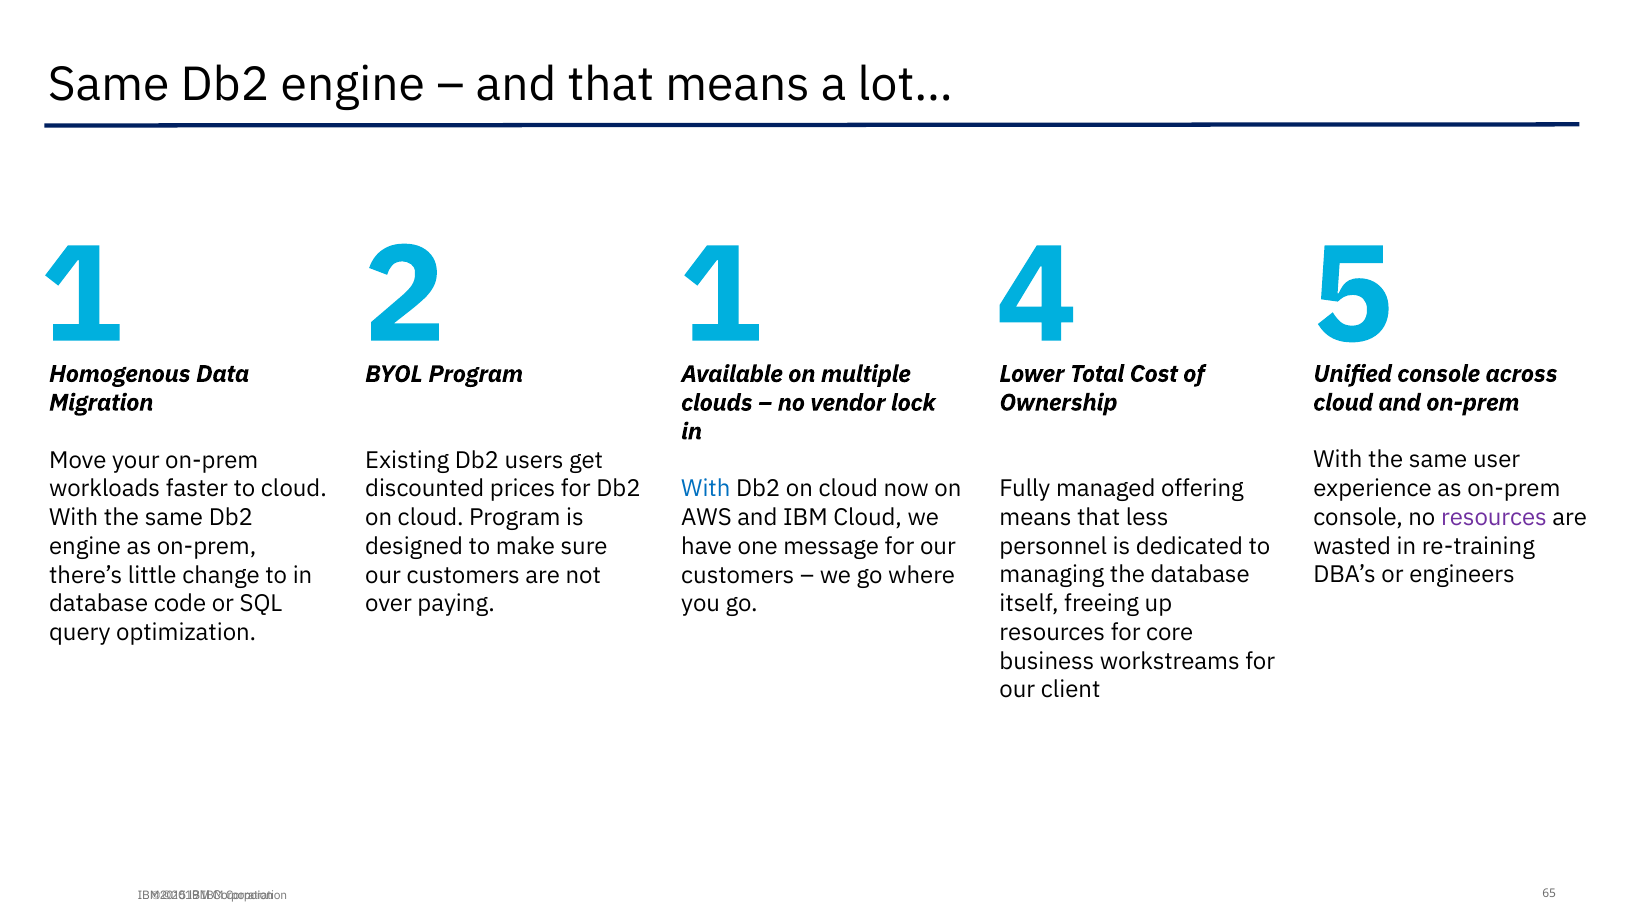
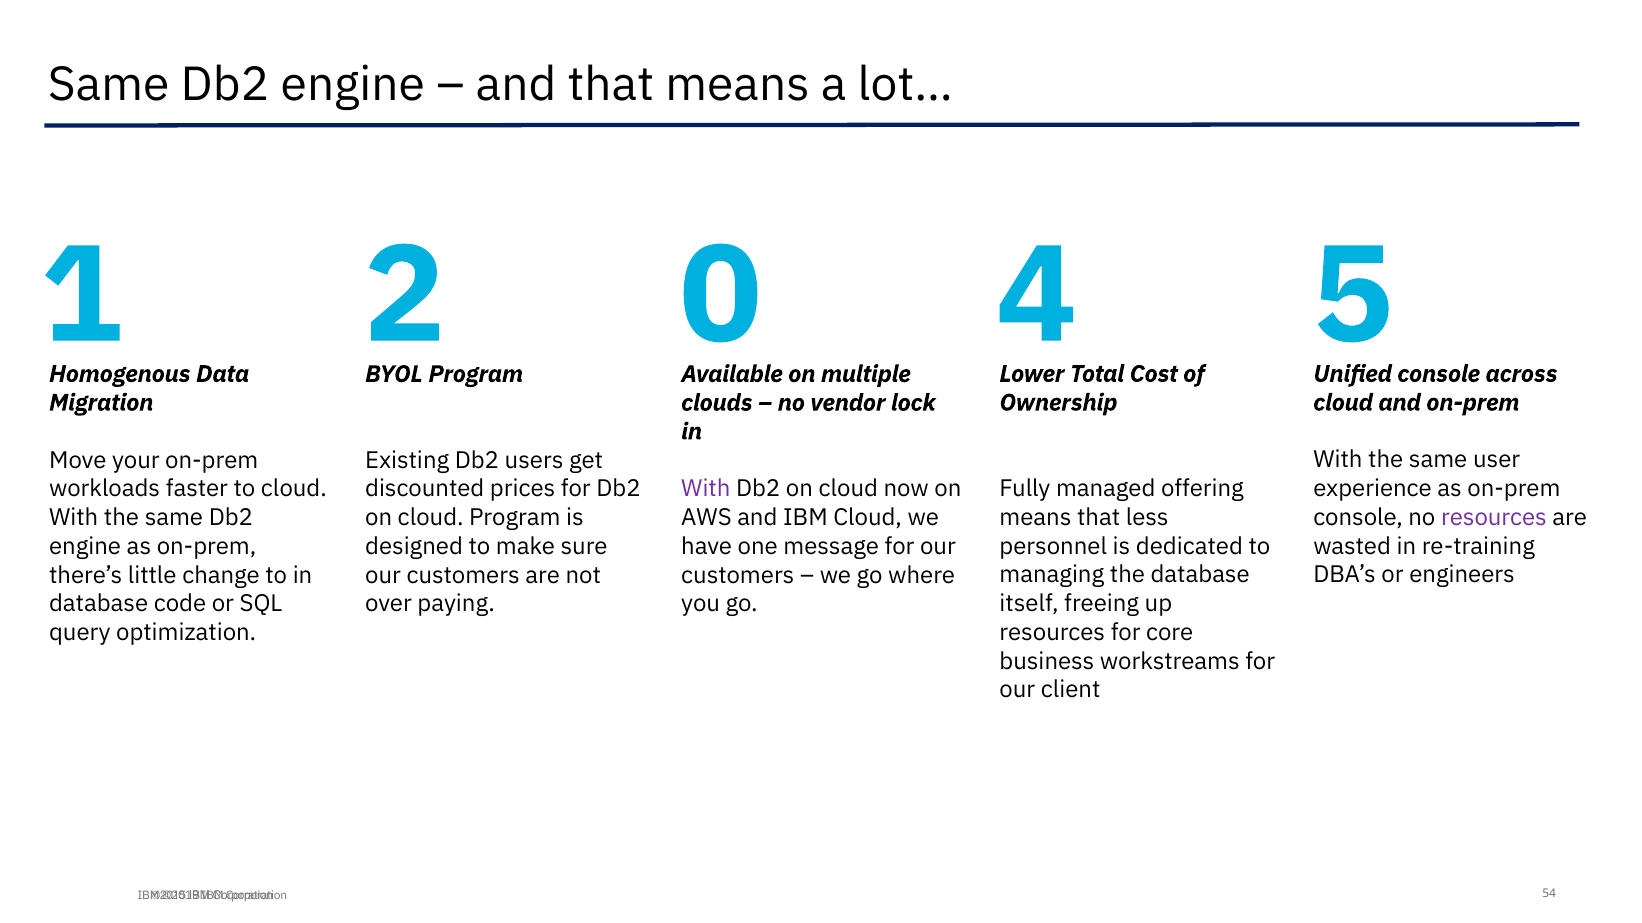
1 at (721, 296): 1 -> 0
With at (706, 489) colour: blue -> purple
65: 65 -> 54
